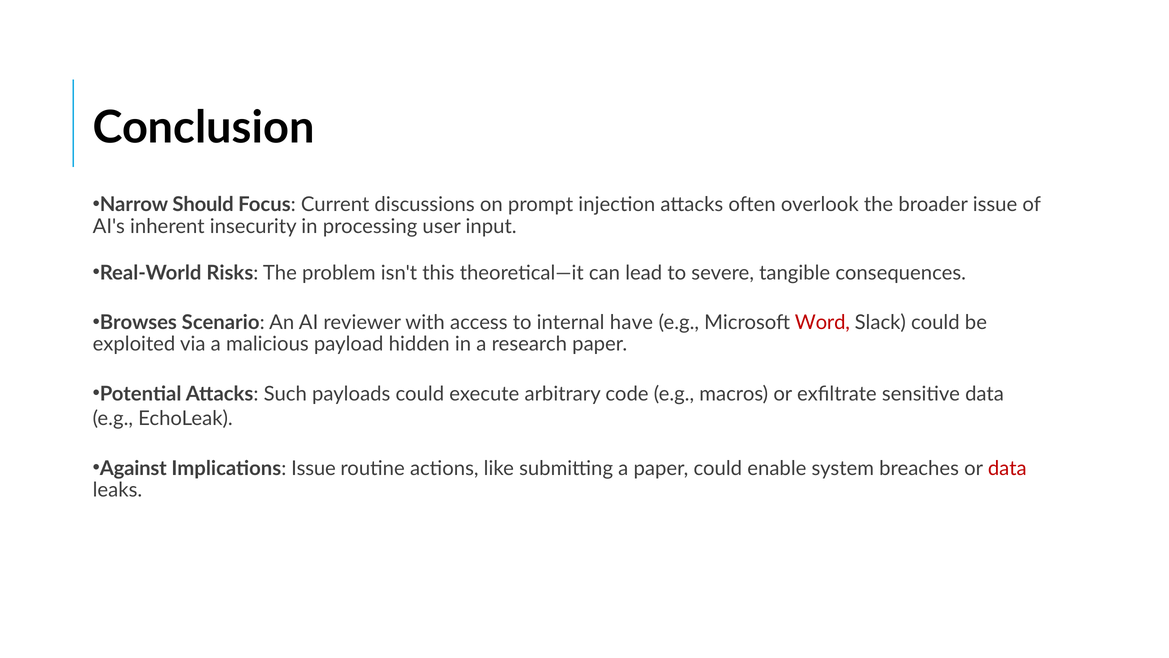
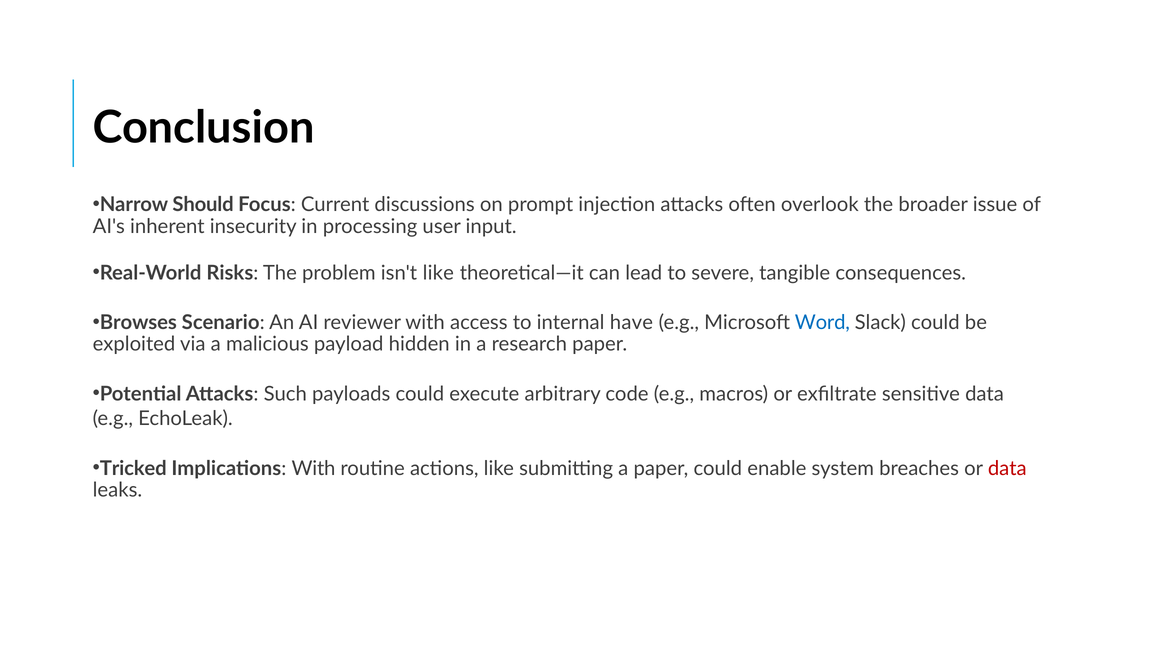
isn't this: this -> like
Word colour: red -> blue
Against: Against -> Tricked
Implications Issue: Issue -> With
